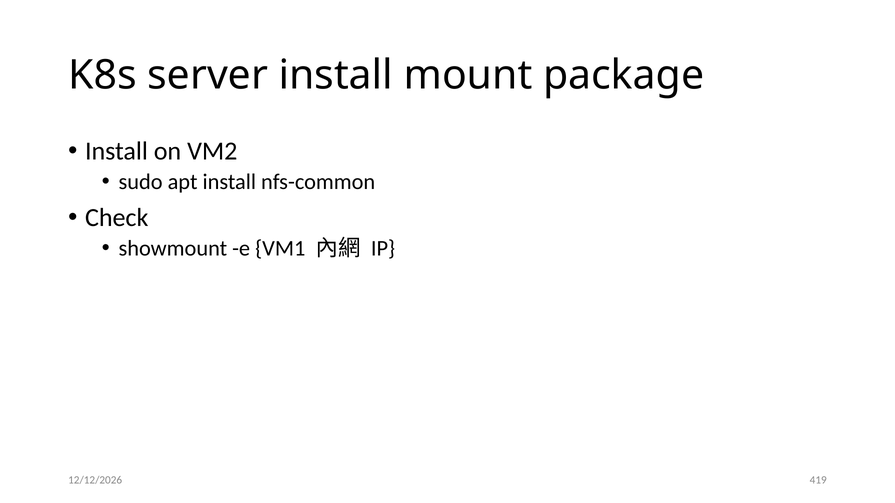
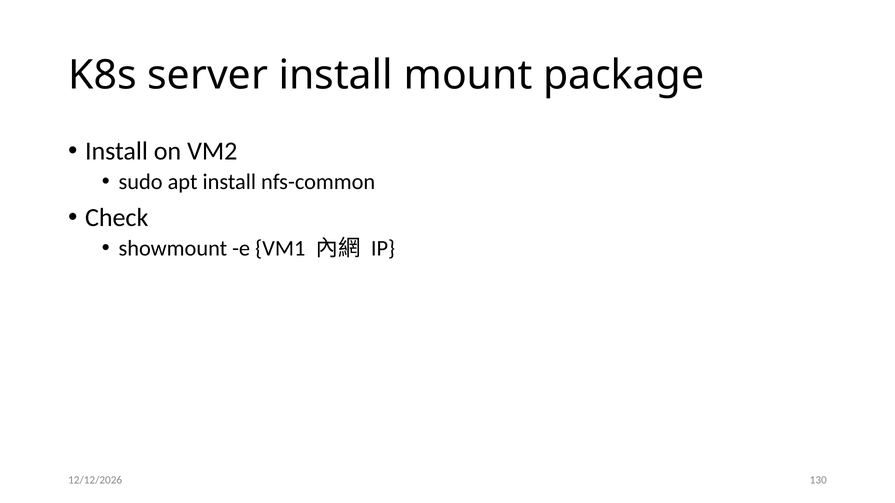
419: 419 -> 130
